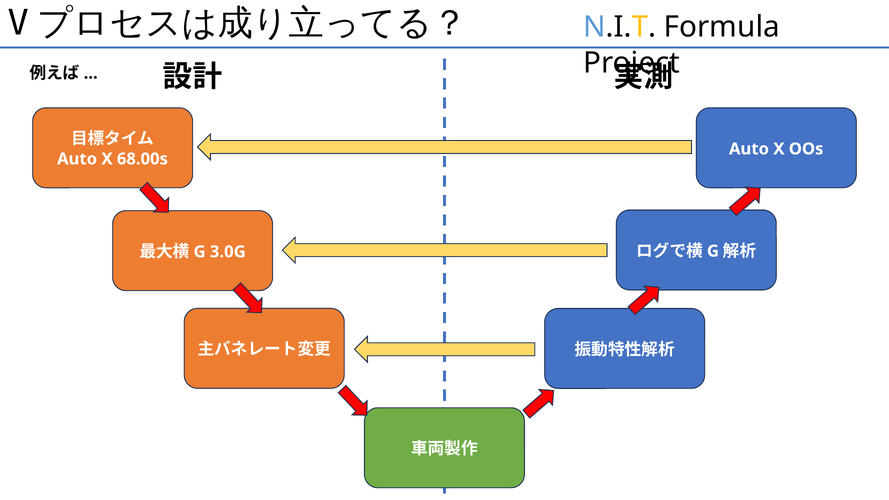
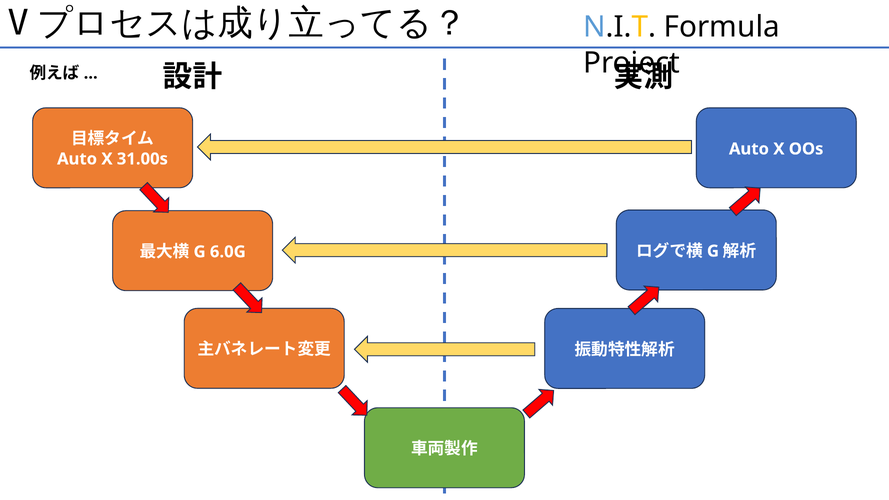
68.00s: 68.00s -> 31.00s
3.0G: 3.0G -> 6.0G
